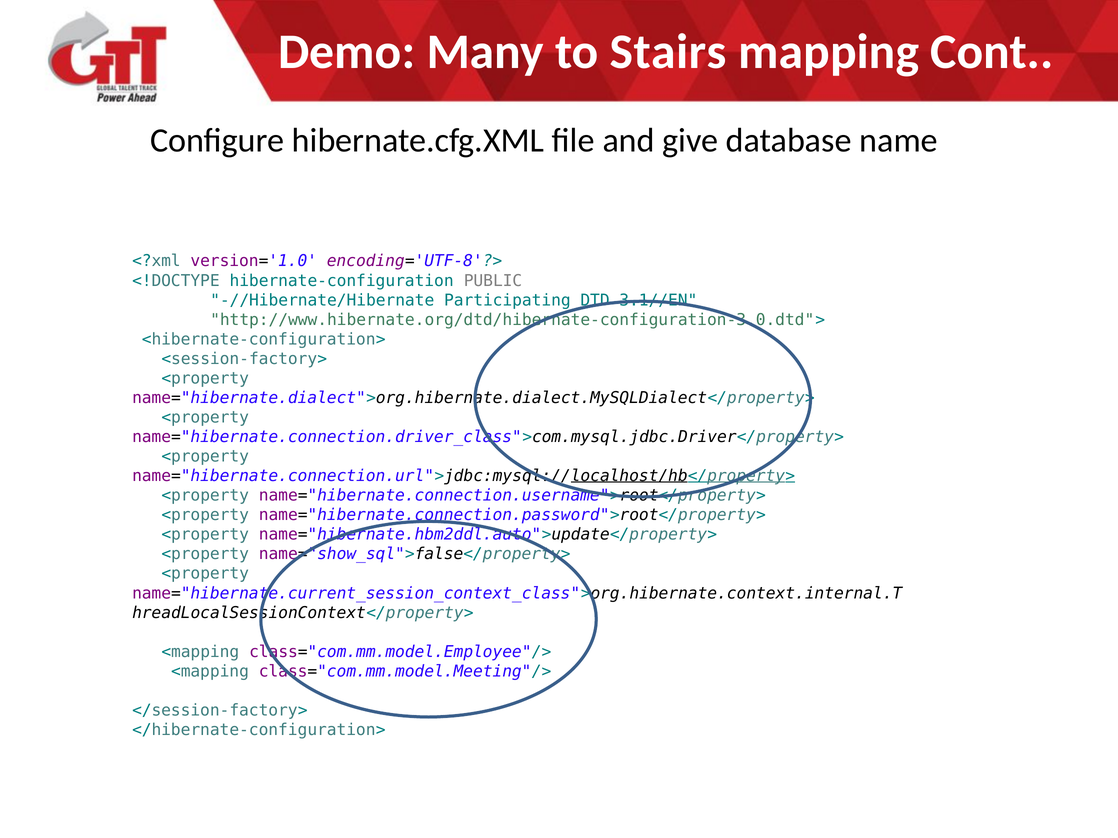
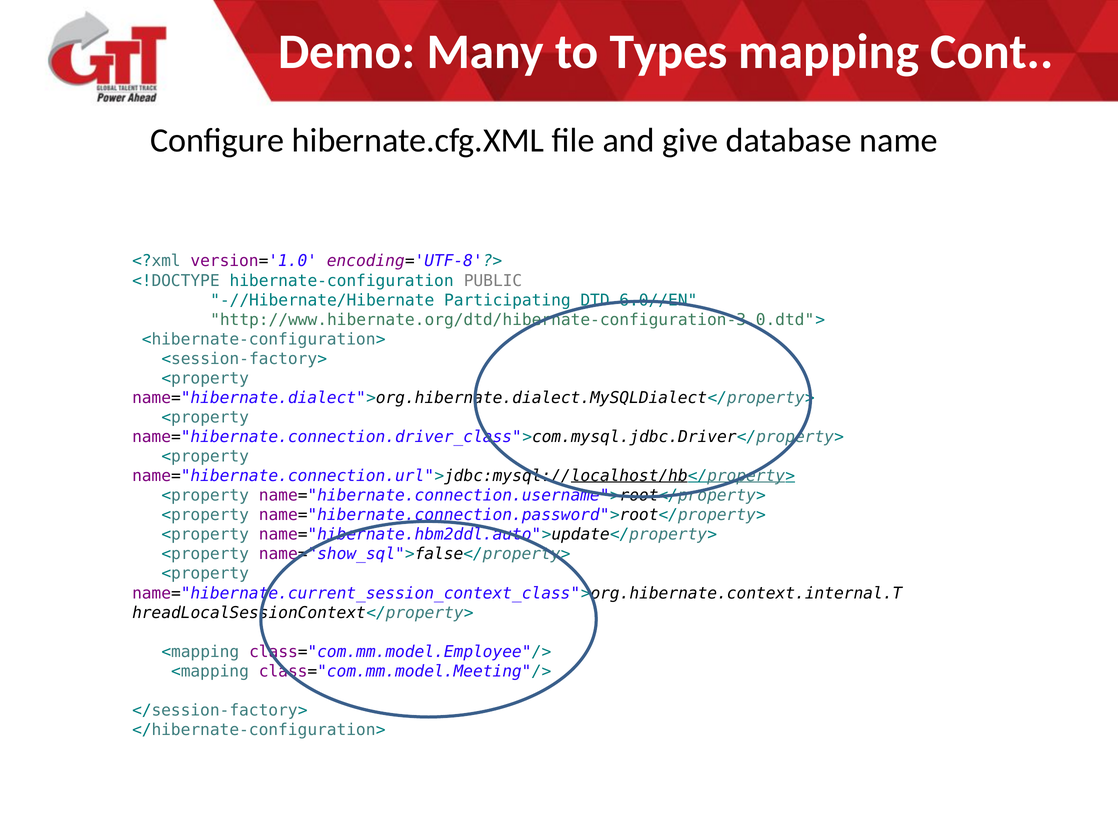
Stairs: Stairs -> Types
3.1//EN: 3.1//EN -> 6.0//EN
